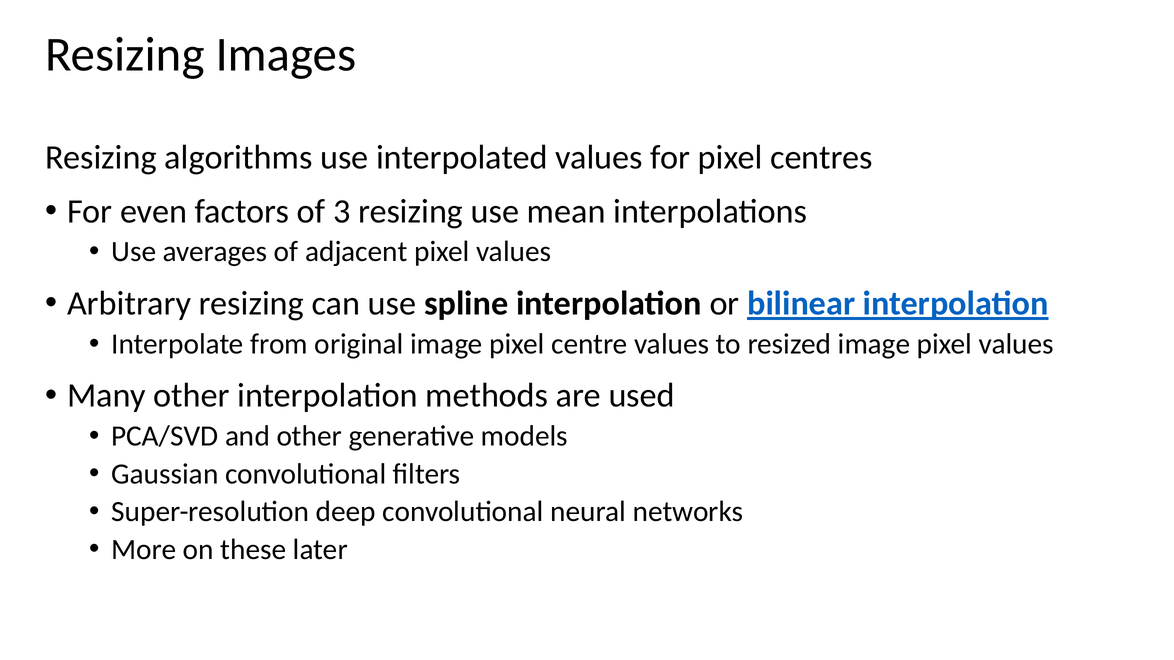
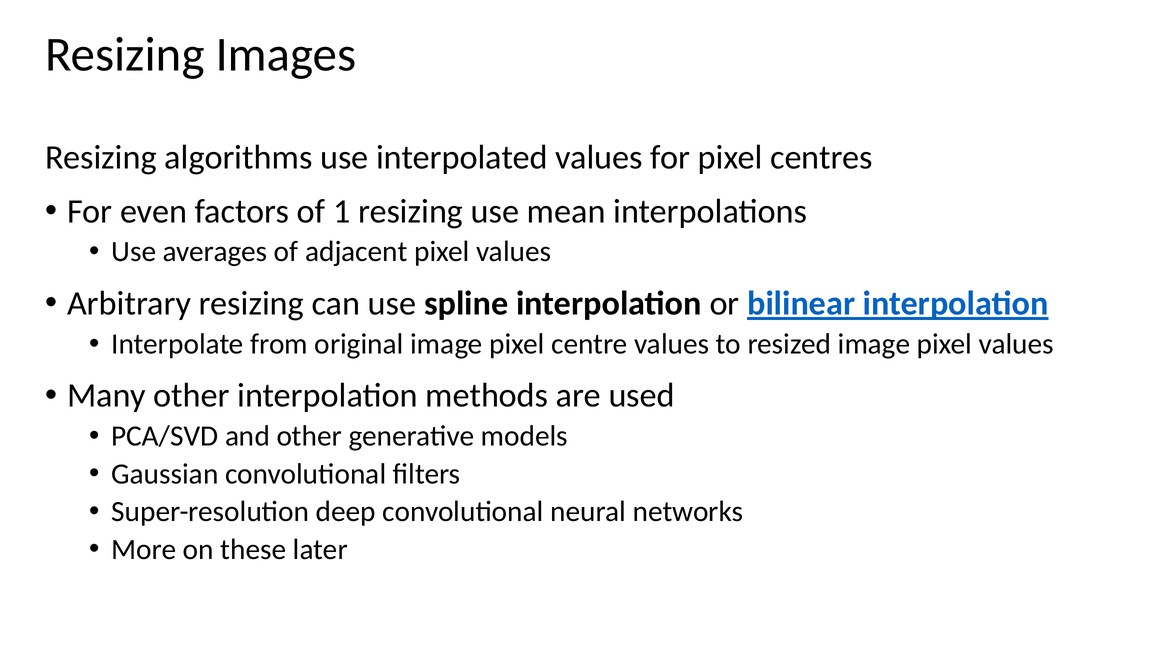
3: 3 -> 1
